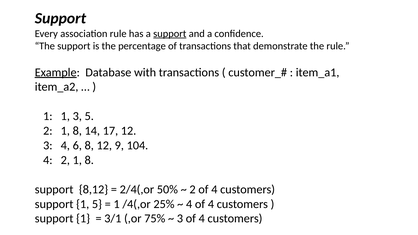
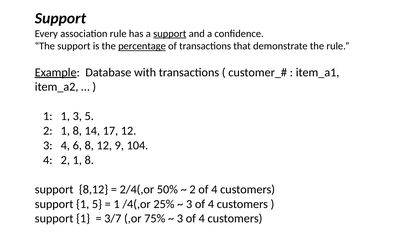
percentage underline: none -> present
4 at (189, 204): 4 -> 3
3/1: 3/1 -> 3/7
